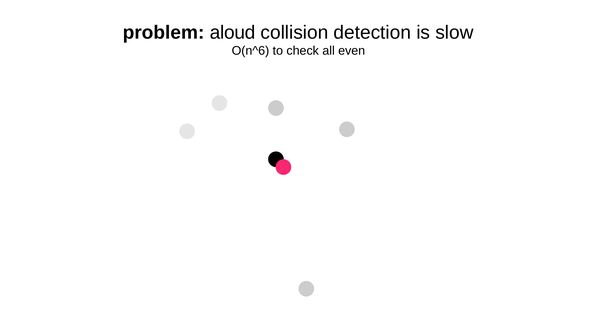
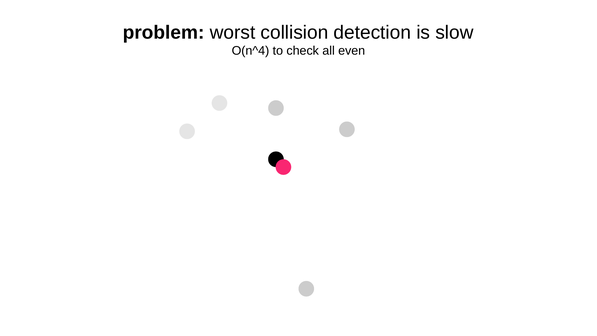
aloud: aloud -> worst
O(n^6: O(n^6 -> O(n^4
